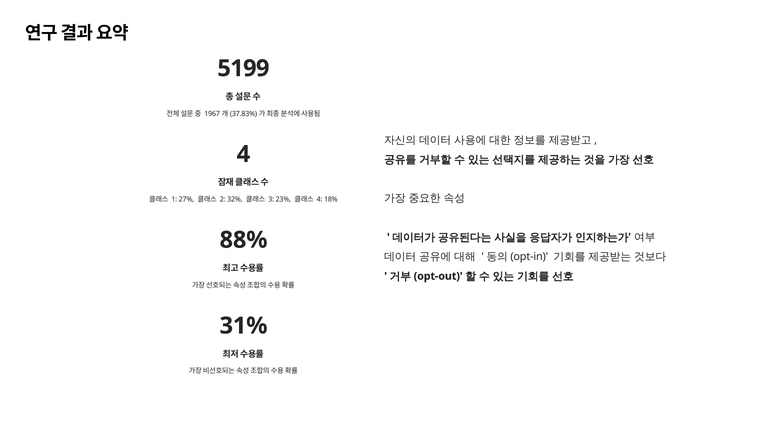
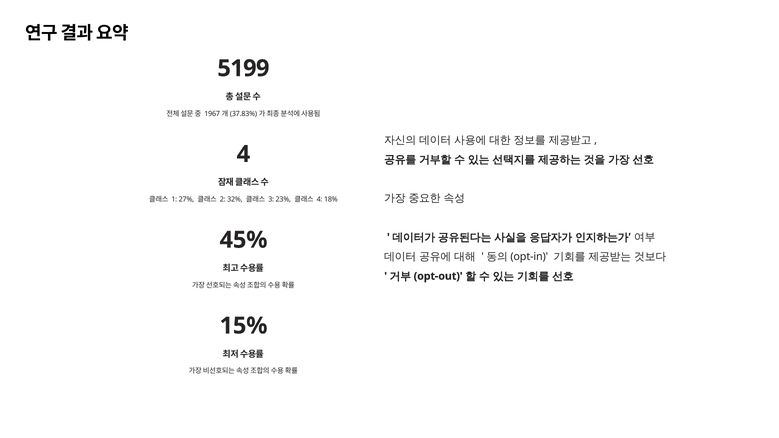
88%: 88% -> 45%
31%: 31% -> 15%
